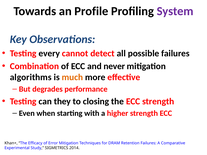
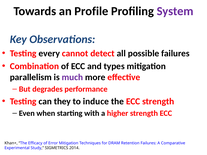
never: never -> types
algorithms: algorithms -> parallelism
much colour: orange -> purple
closing: closing -> induce
